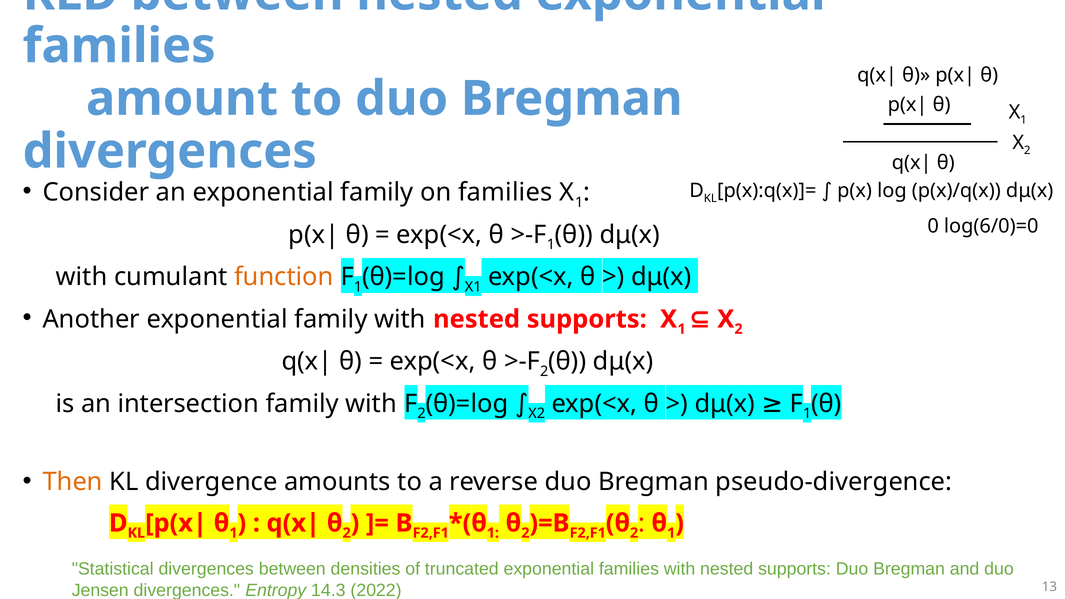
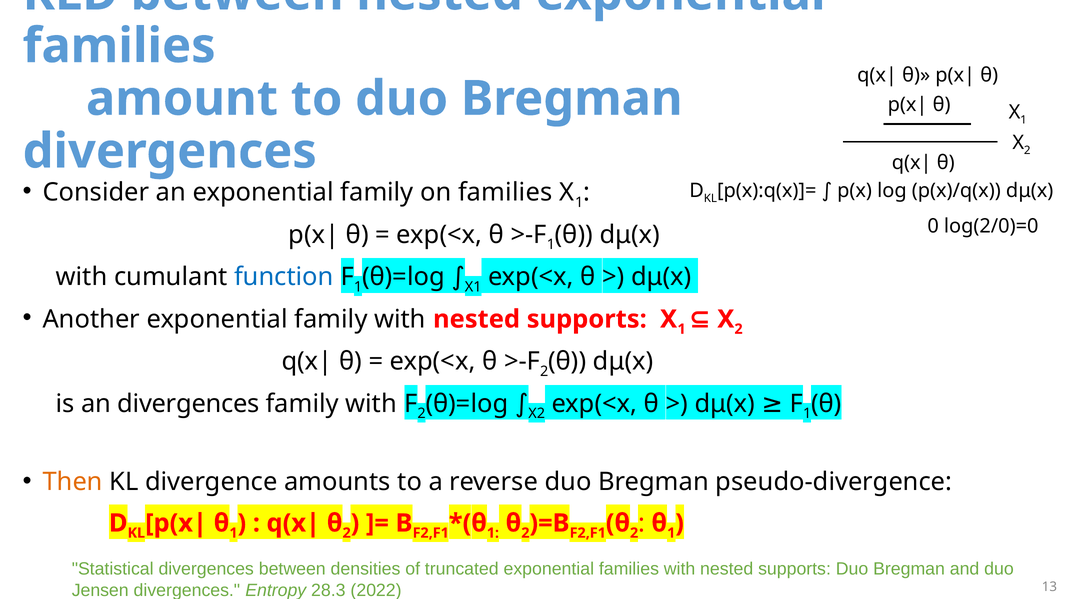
log(6/0)=0: log(6/0)=0 -> log(2/0)=0
function colour: orange -> blue
an intersection: intersection -> divergences
14.3: 14.3 -> 28.3
